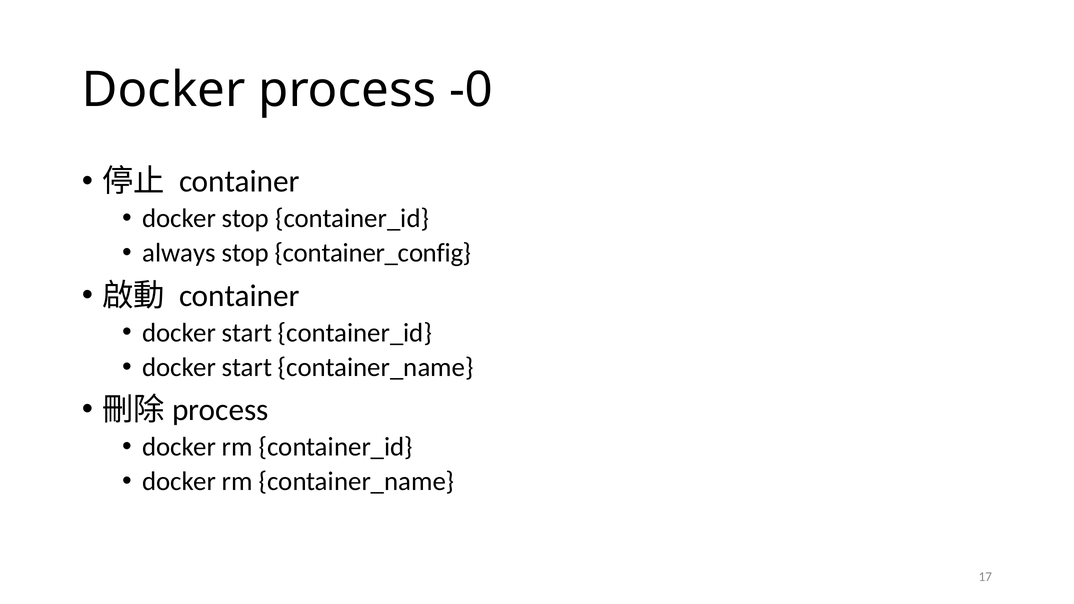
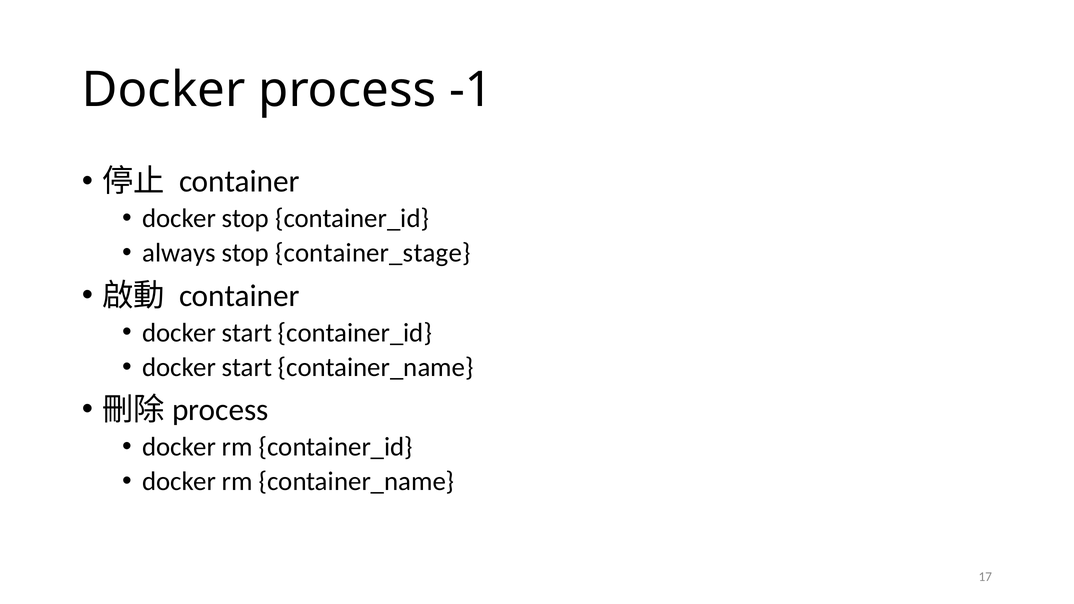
-0: -0 -> -1
container_config: container_config -> container_stage
